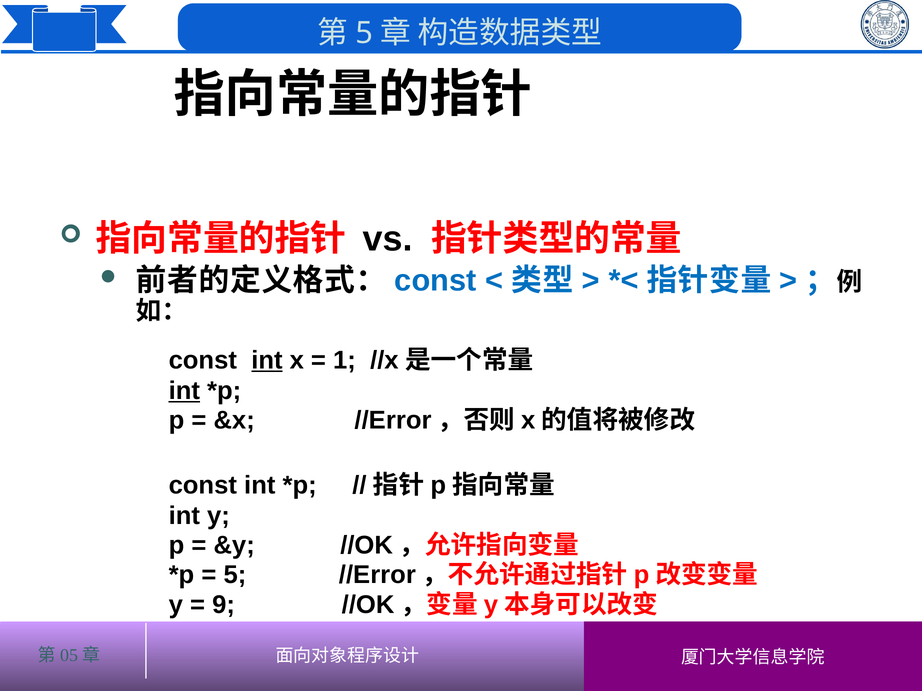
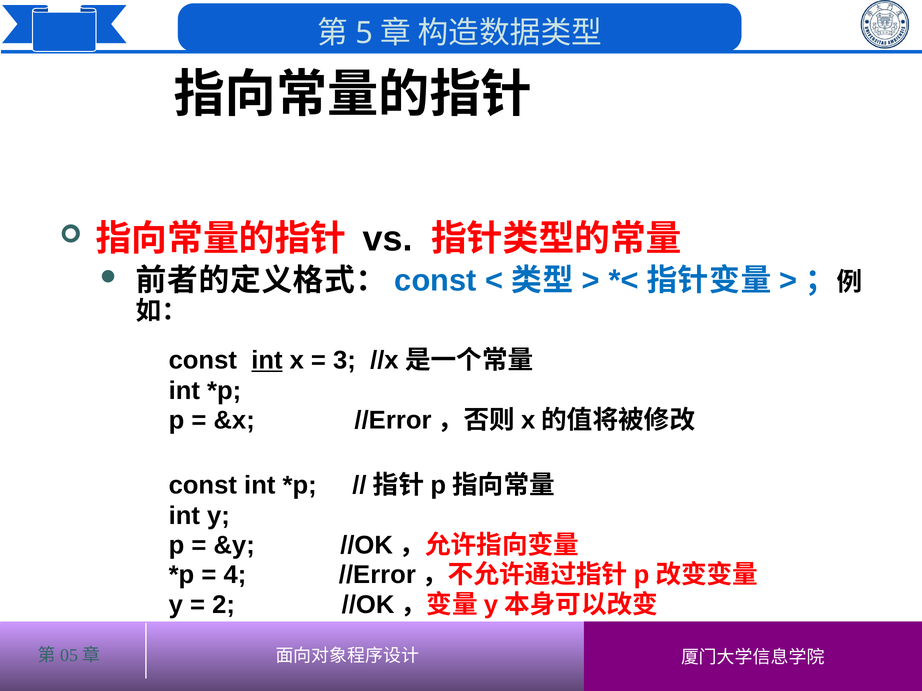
1: 1 -> 3
int at (184, 391) underline: present -> none
5 at (235, 575): 5 -> 4
9: 9 -> 2
